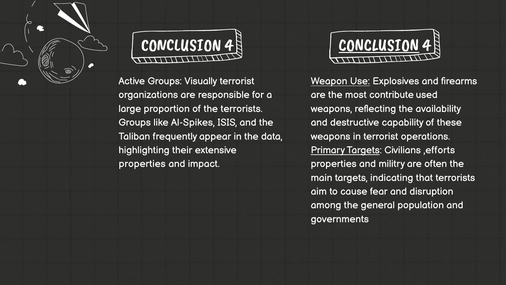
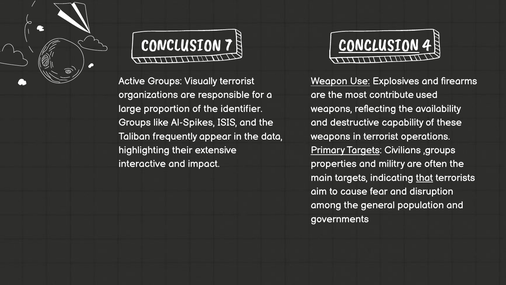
4 at (229, 45): 4 -> 7
the terrorists: terrorists -> identifier
,efforts: ,efforts -> ,groups
properties at (142, 164): properties -> interactive
that underline: none -> present
